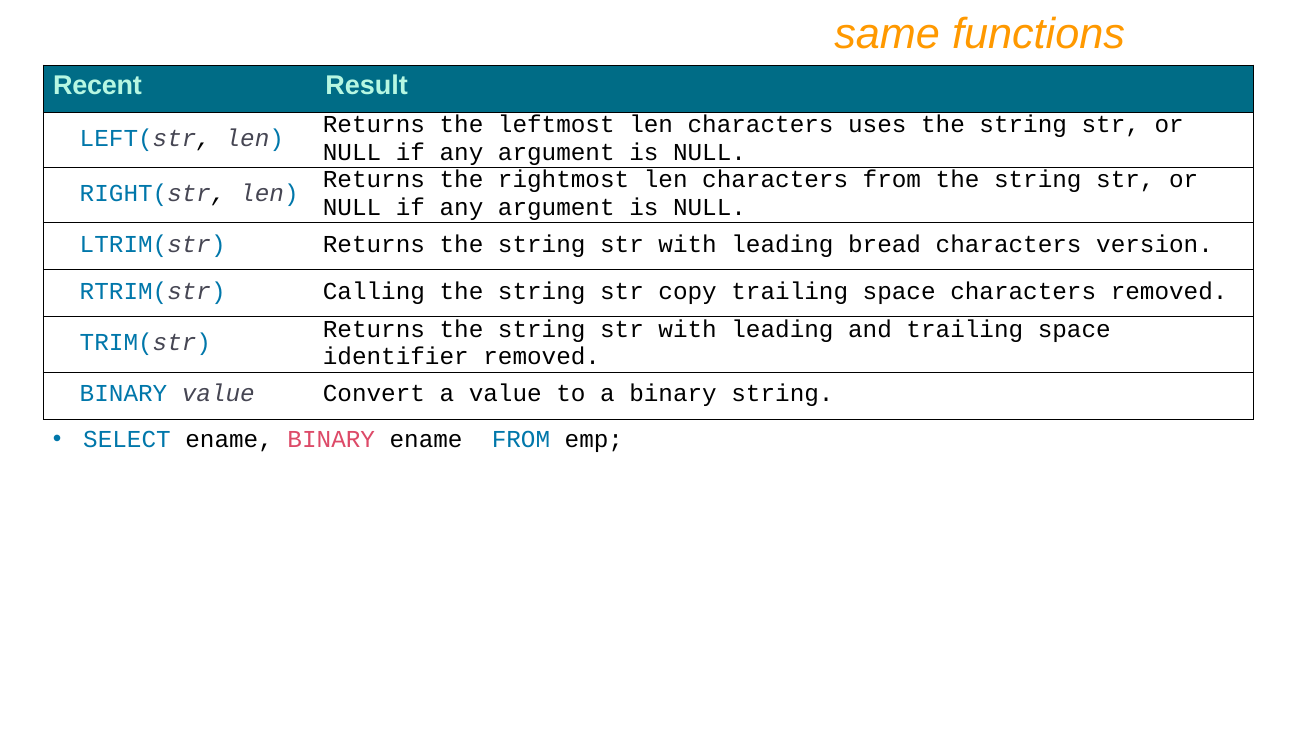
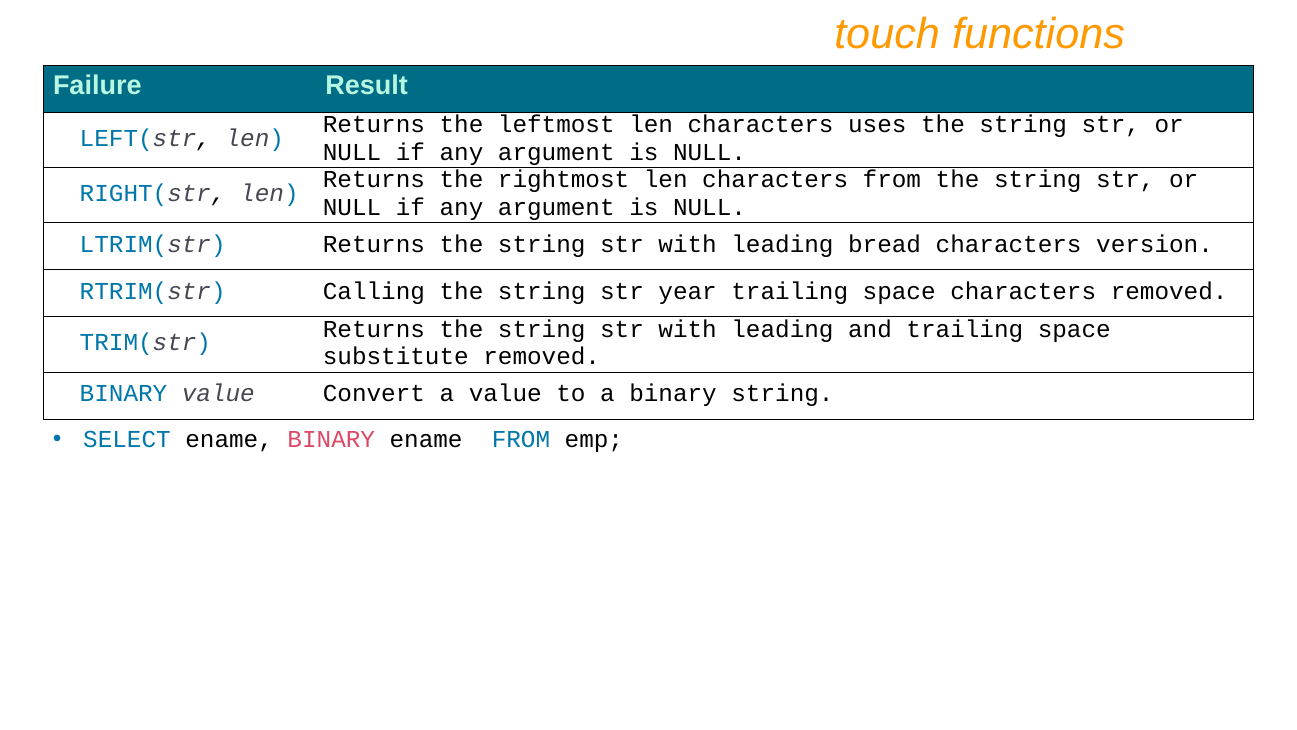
same: same -> touch
Recent: Recent -> Failure
copy: copy -> year
identifier: identifier -> substitute
